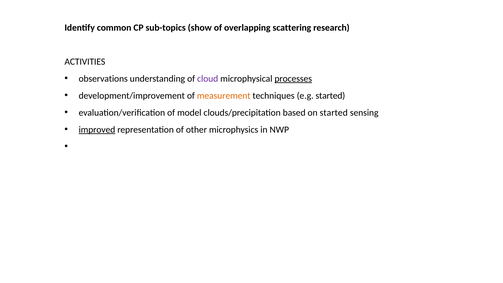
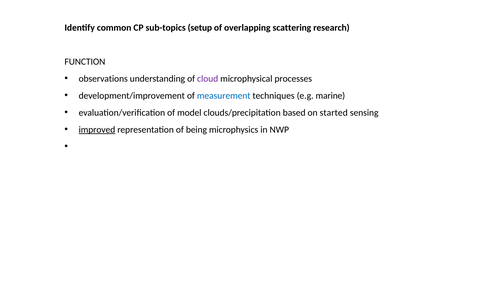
show: show -> setup
ACTIVITIES: ACTIVITIES -> FUNCTION
processes underline: present -> none
measurement colour: orange -> blue
e.g started: started -> marine
other: other -> being
